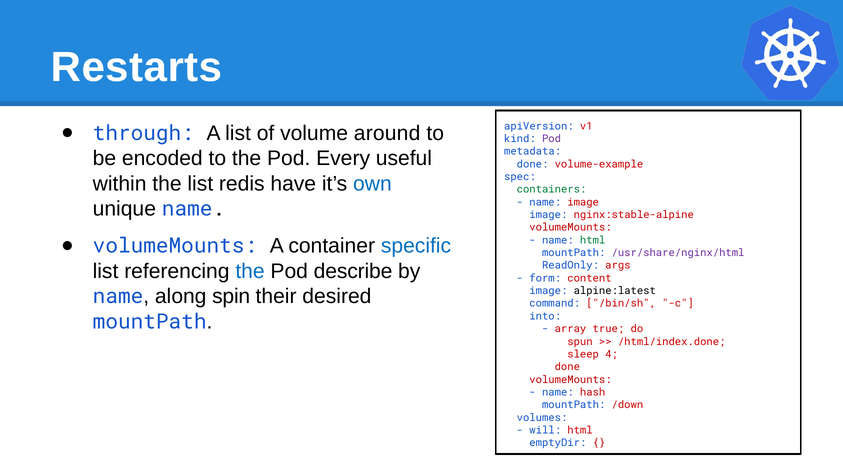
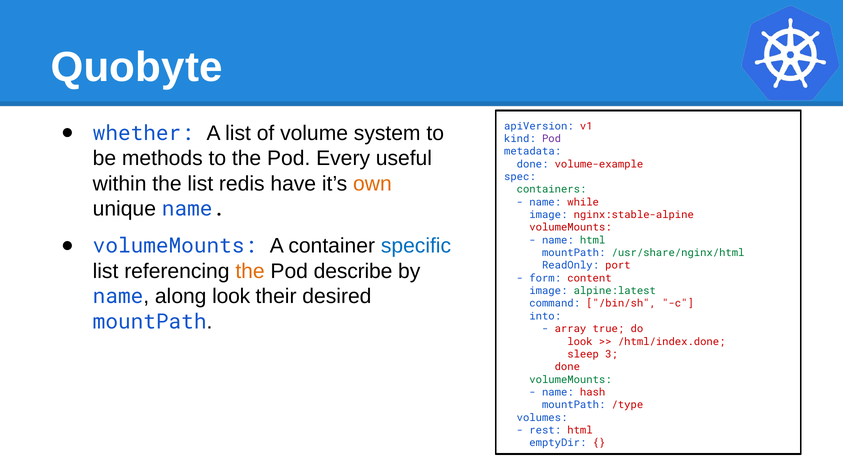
Restarts: Restarts -> Quobyte
through: through -> whether
around: around -> system
encoded: encoded -> methods
own colour: blue -> orange
name image: image -> while
/usr/share/nginx/html colour: purple -> green
args: args -> port
the at (250, 271) colour: blue -> orange
alpine:latest colour: black -> green
along spin: spin -> look
spun at (580, 342): spun -> look
4: 4 -> 3
volumeMounts at (570, 380) colour: red -> green
/down: /down -> /type
will: will -> rest
